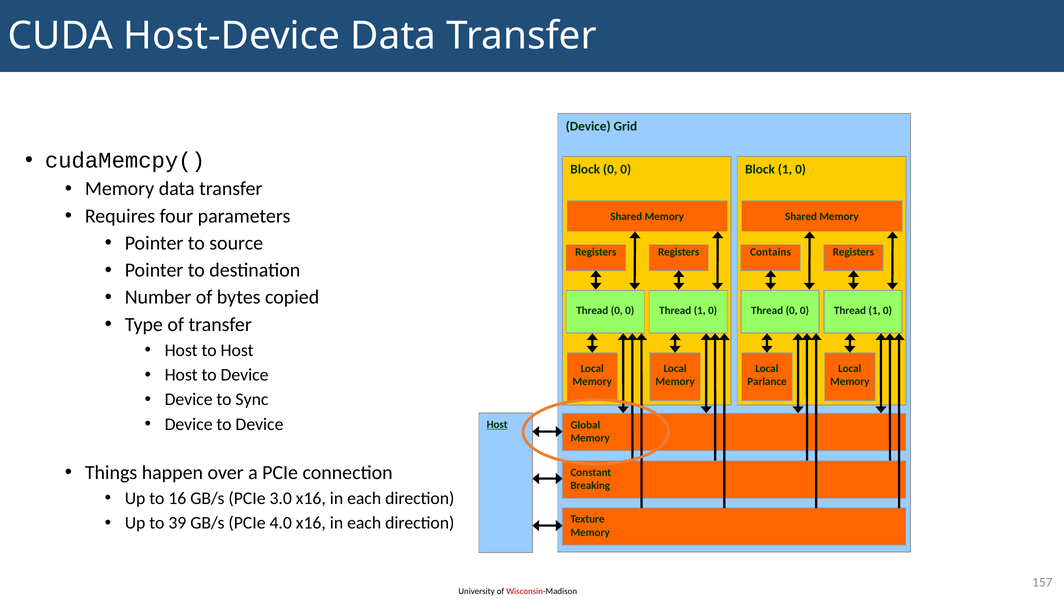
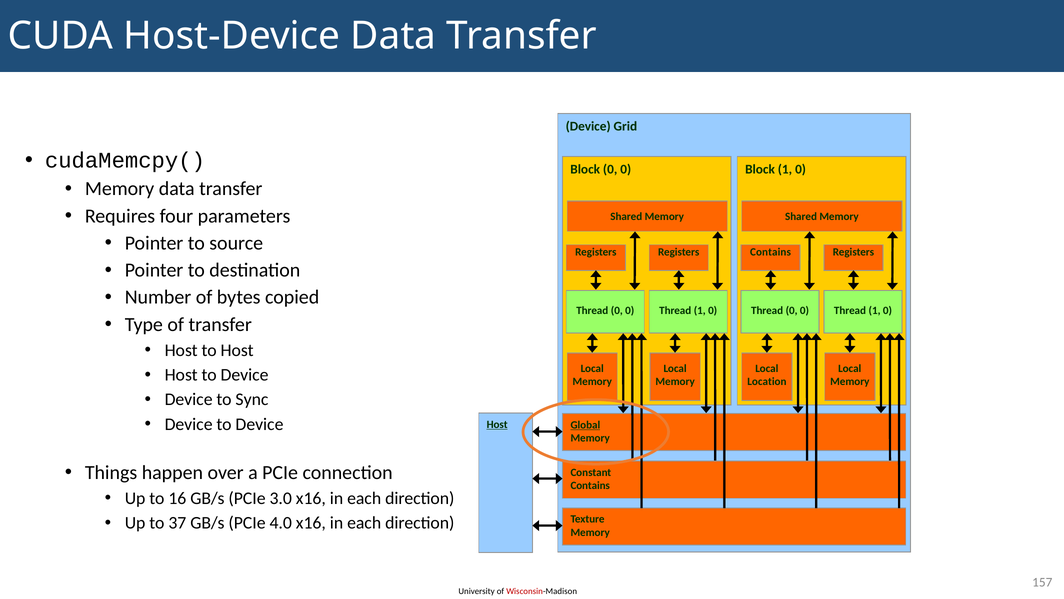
Parlance: Parlance -> Location
Global underline: none -> present
Breaking at (590, 485): Breaking -> Contains
39: 39 -> 37
